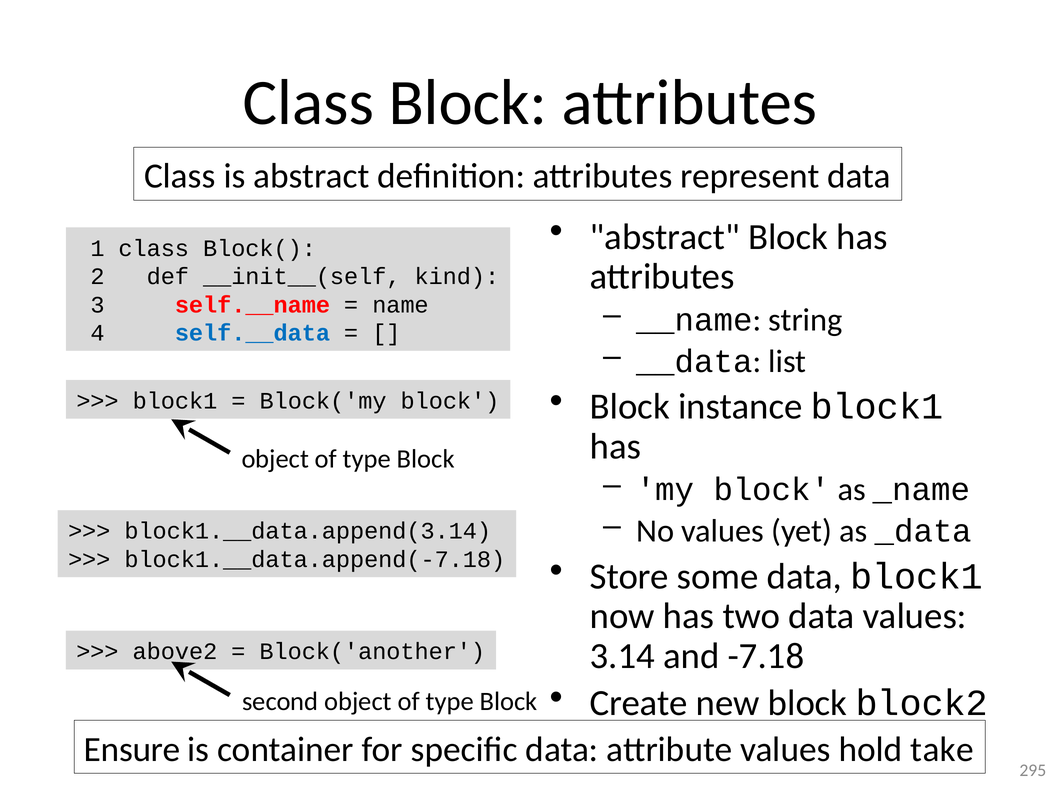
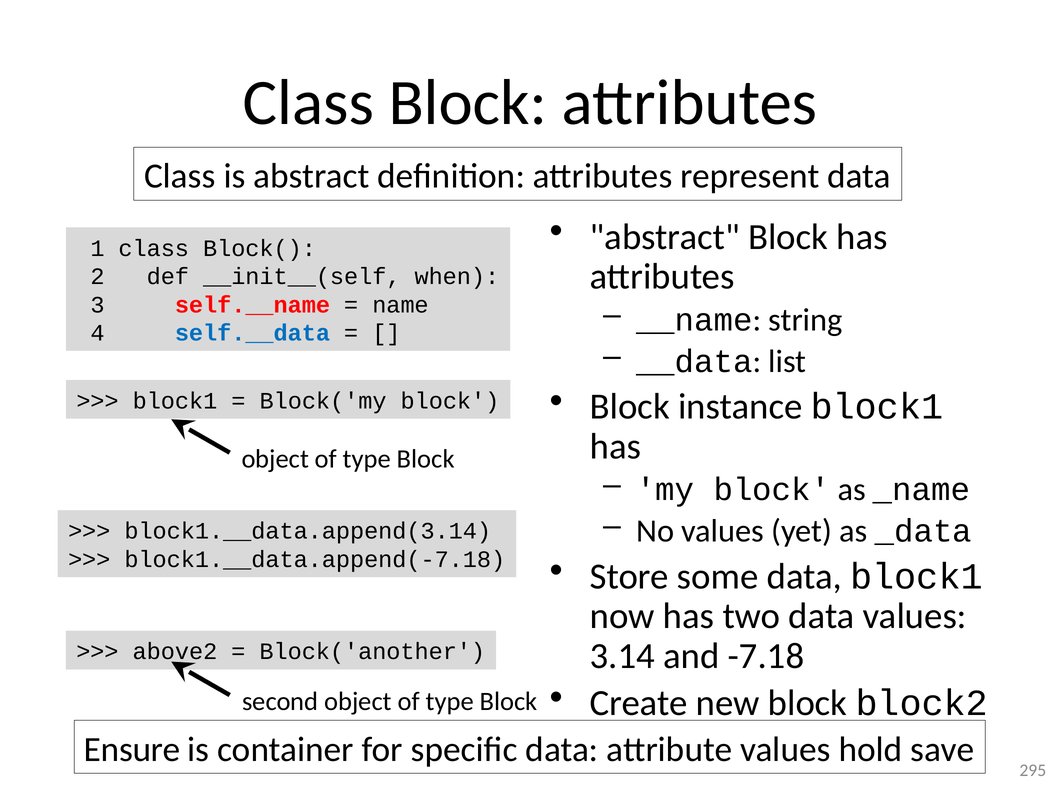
kind: kind -> when
take: take -> save
